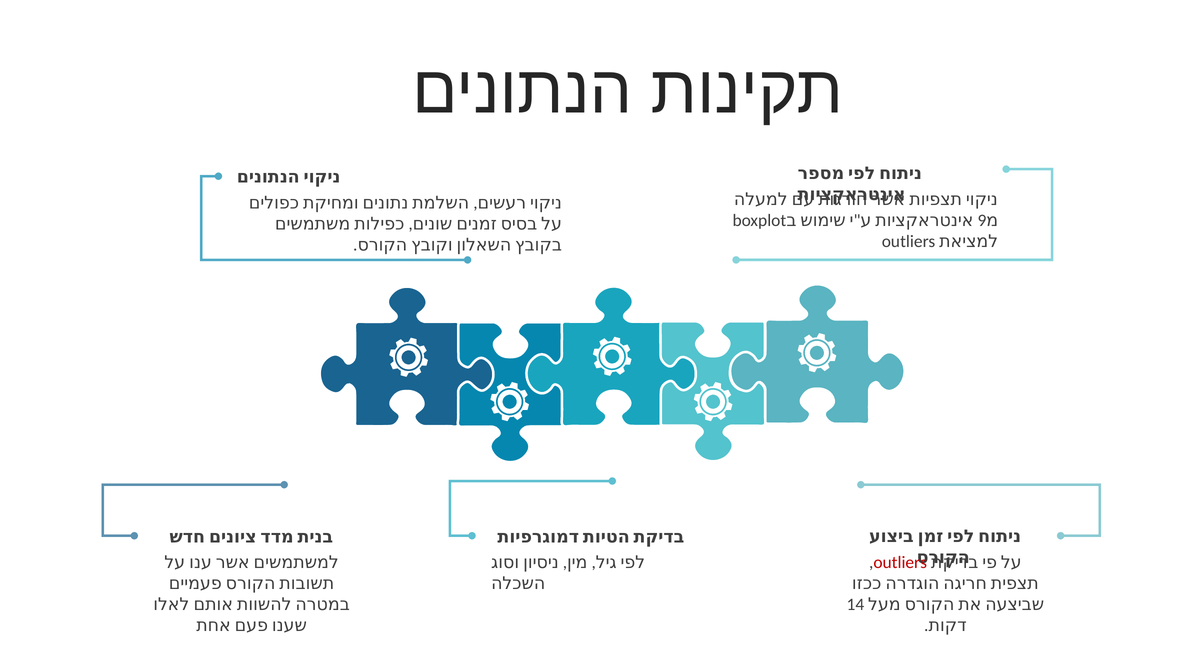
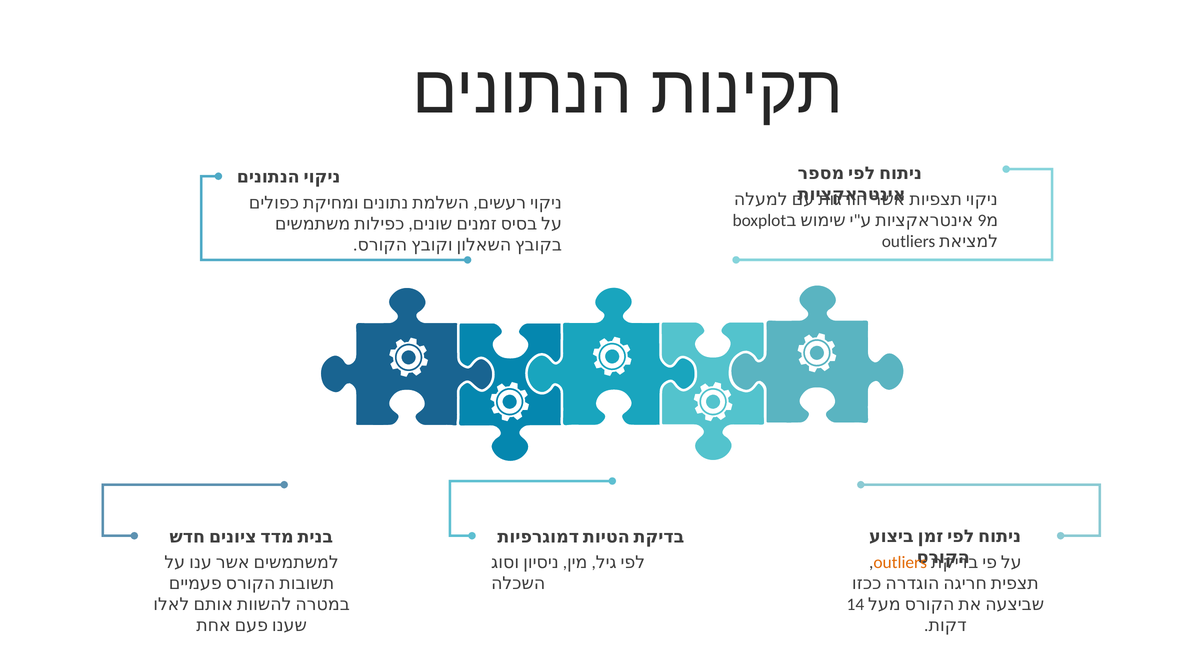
outliers at (900, 563) colour: red -> orange
